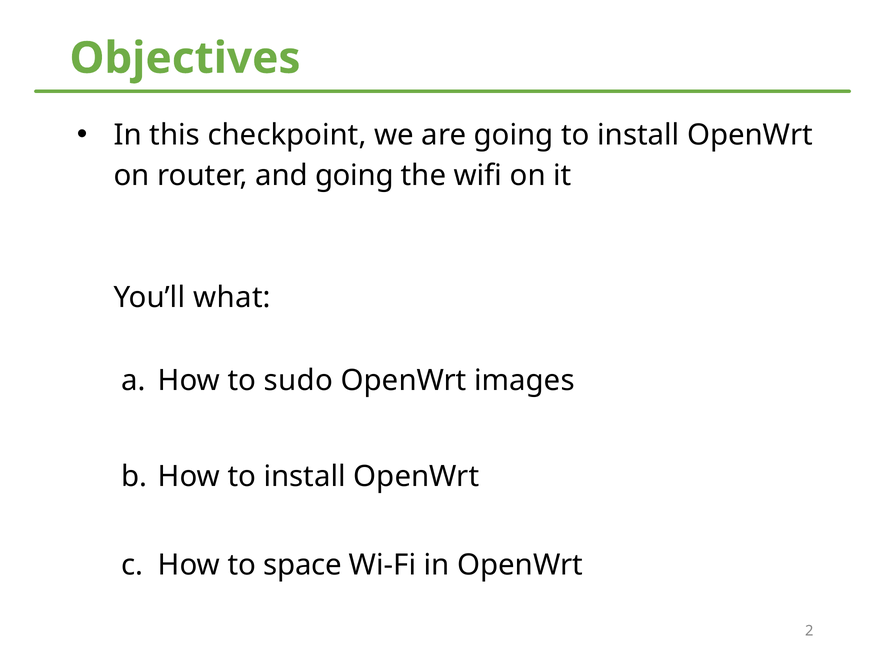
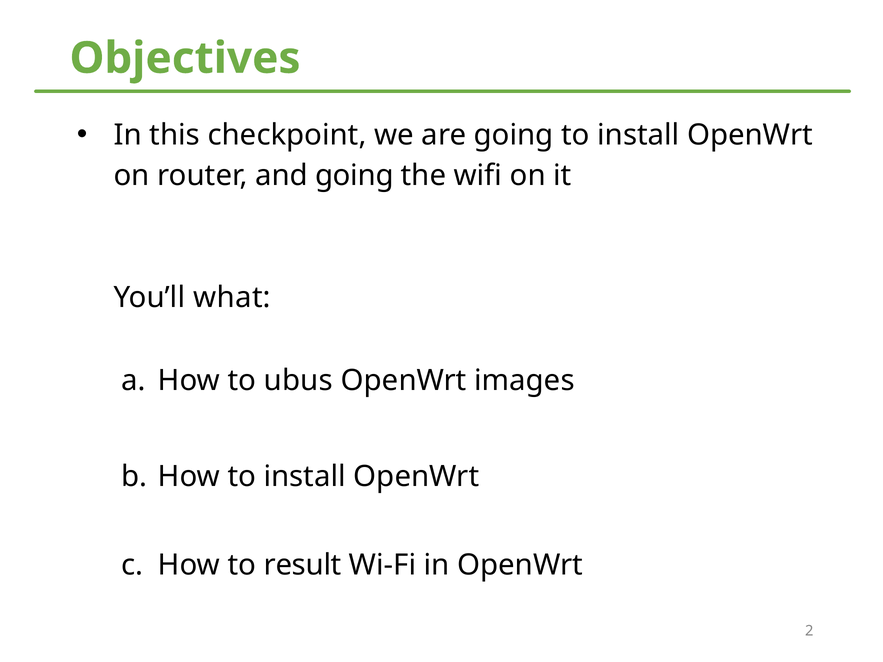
sudo: sudo -> ubus
space: space -> result
